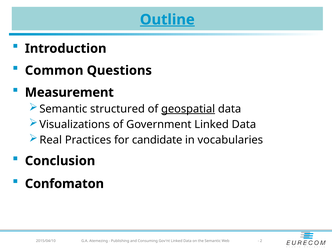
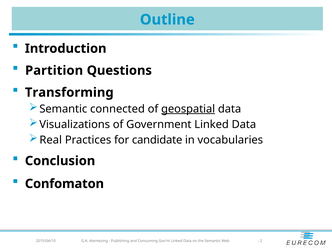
Outline underline: present -> none
Common: Common -> Partition
Measurement: Measurement -> Transforming
structured: structured -> connected
